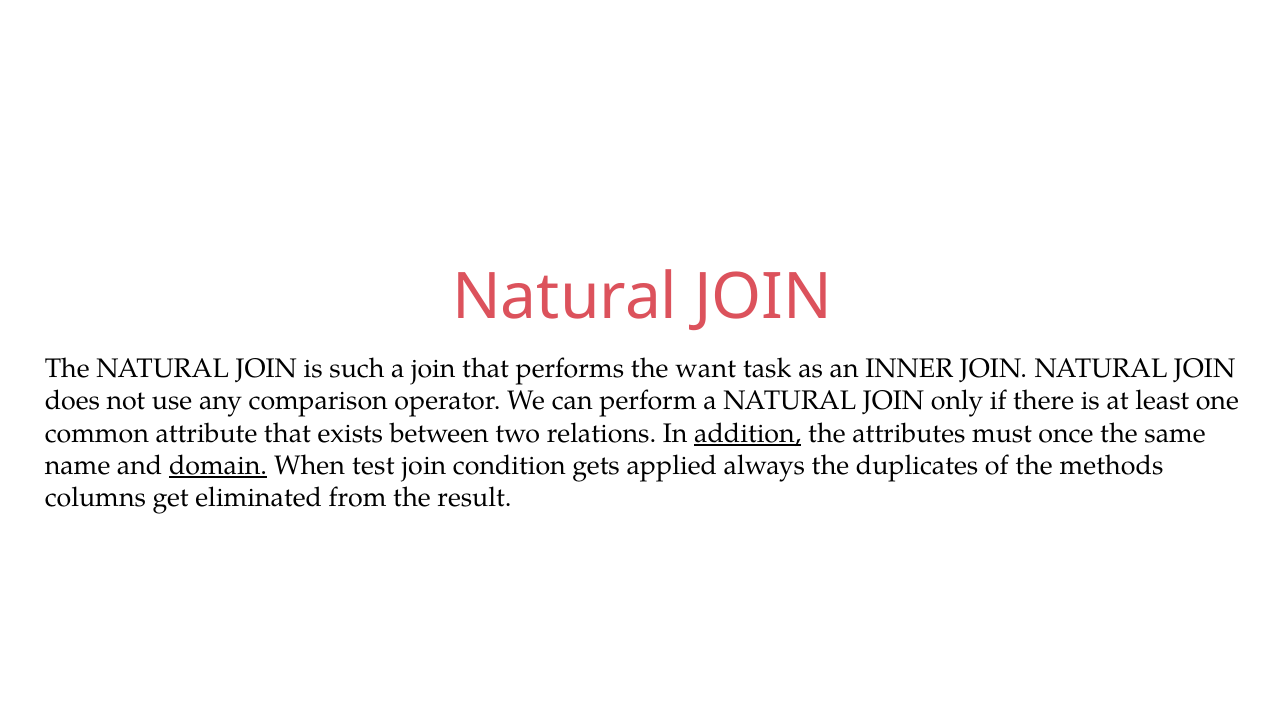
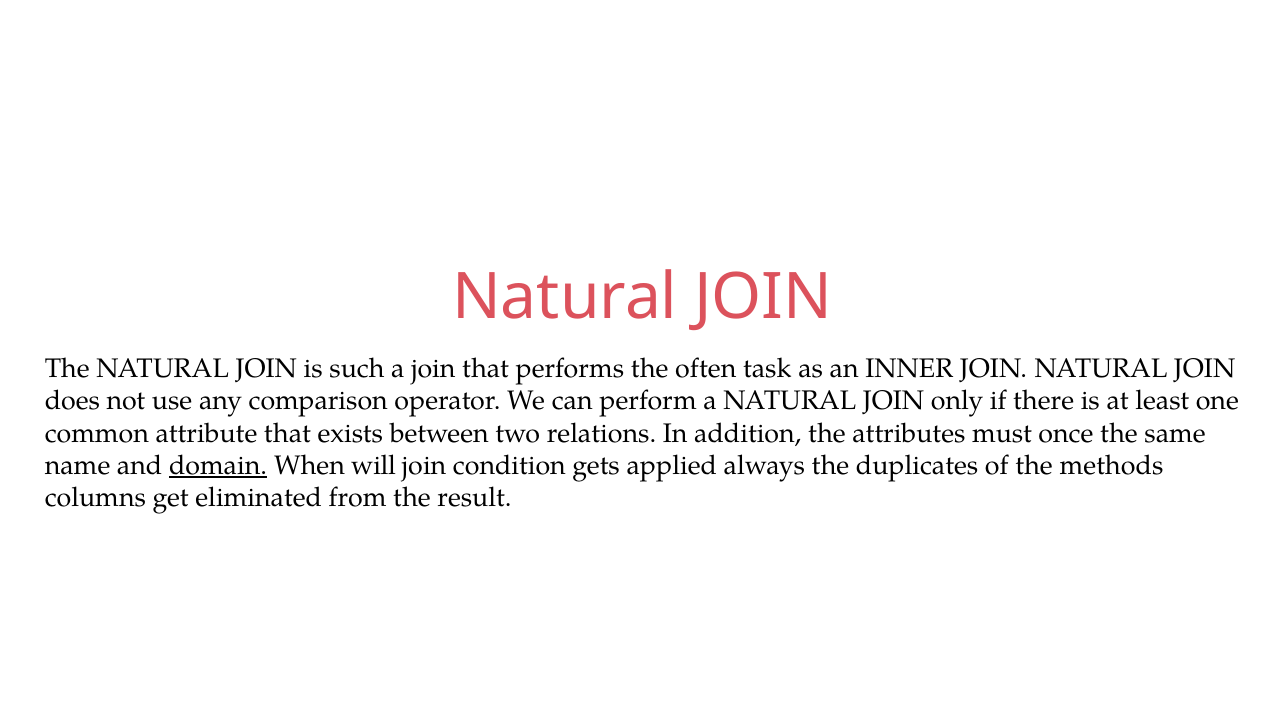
want: want -> often
addition underline: present -> none
test: test -> will
